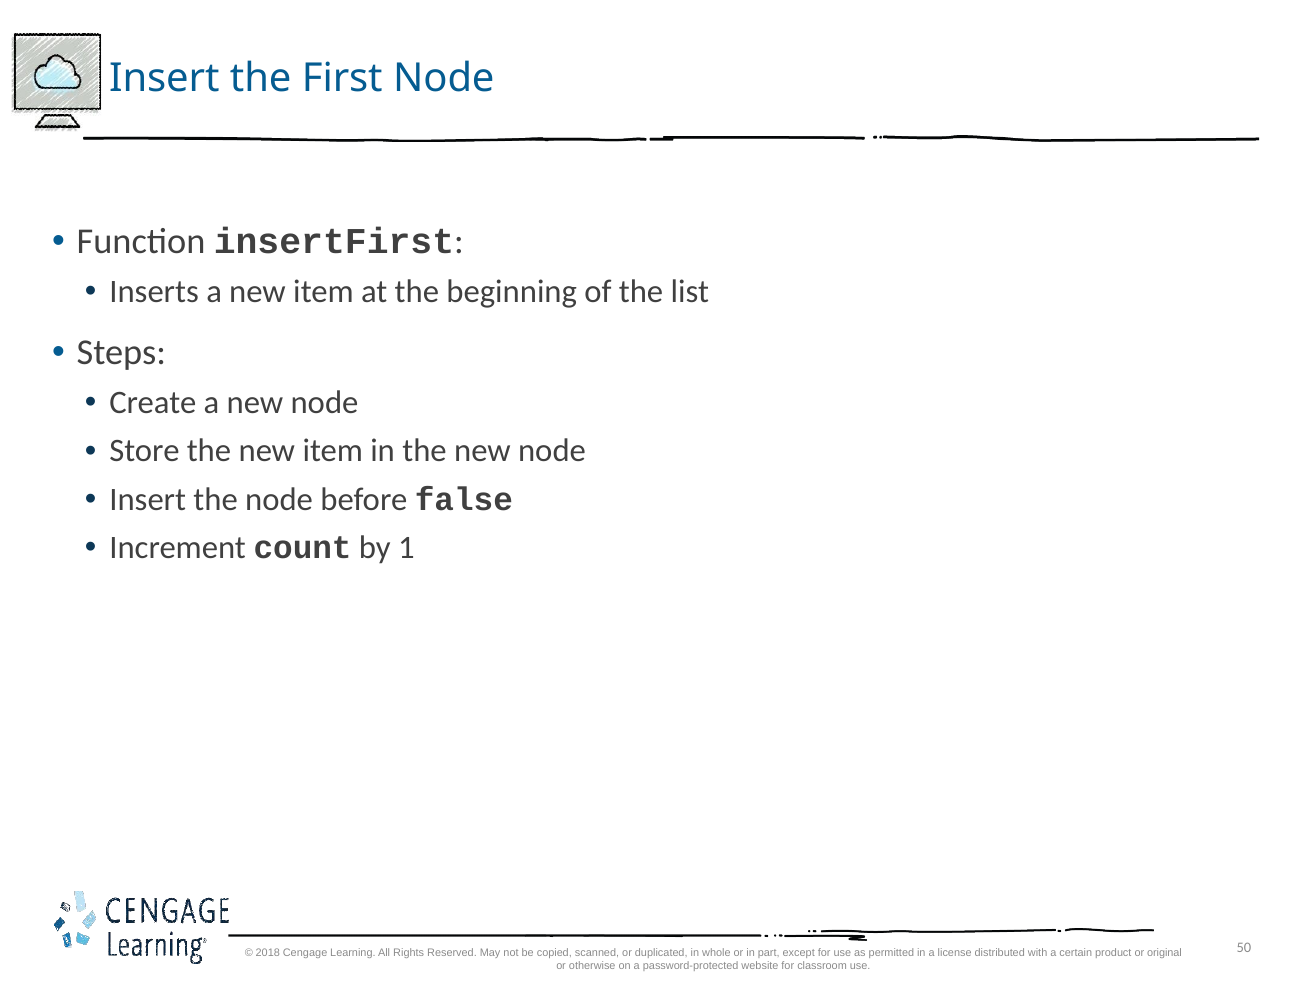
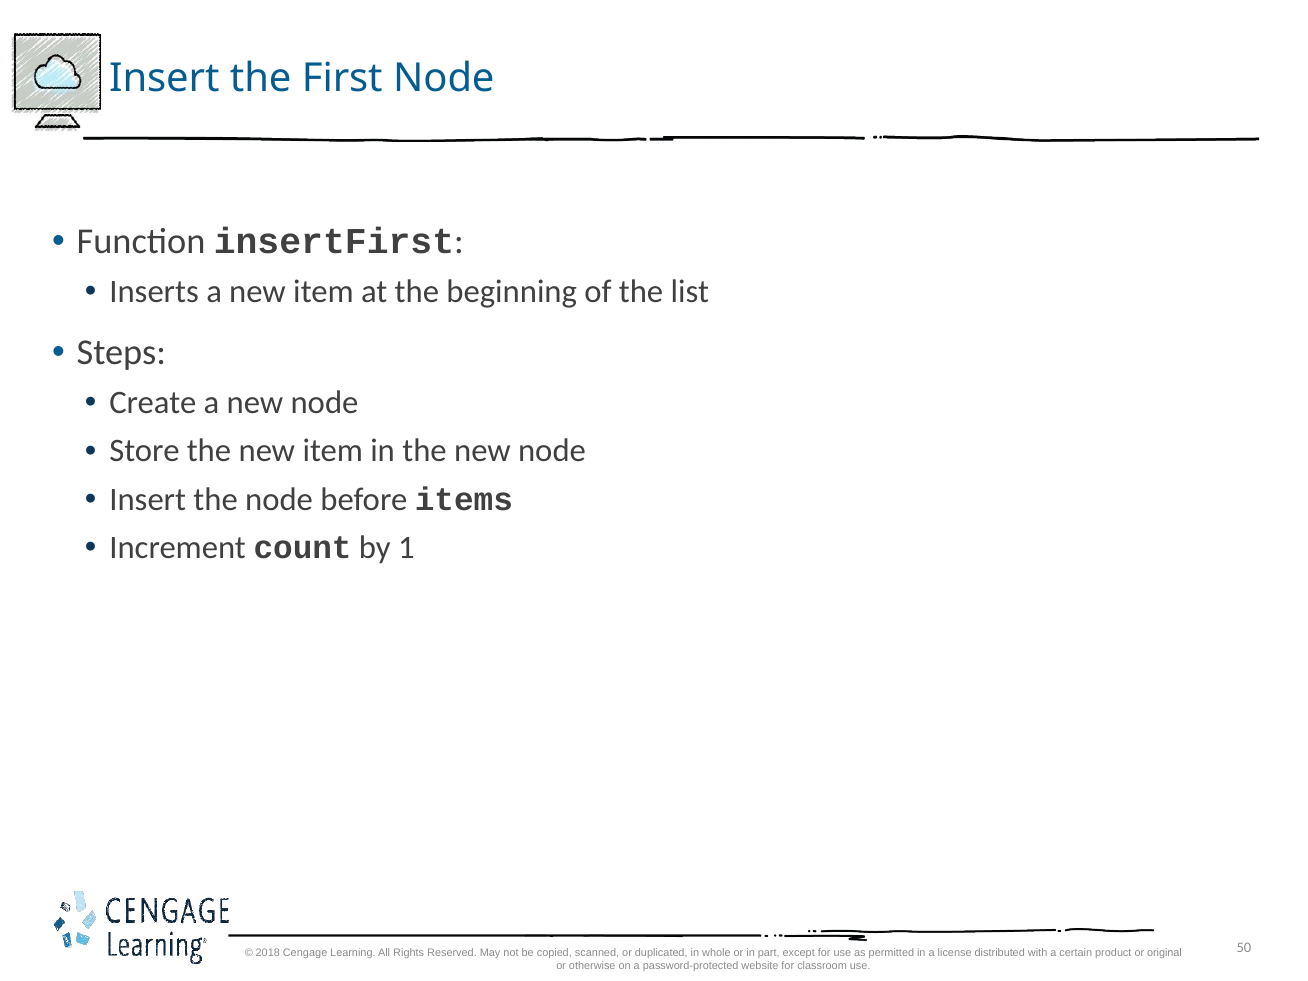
false: false -> items
